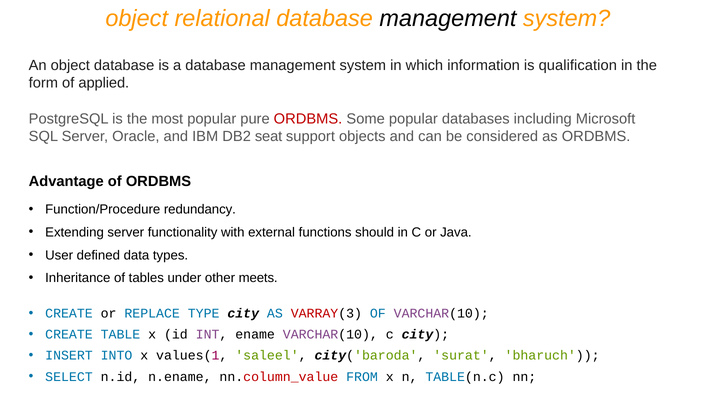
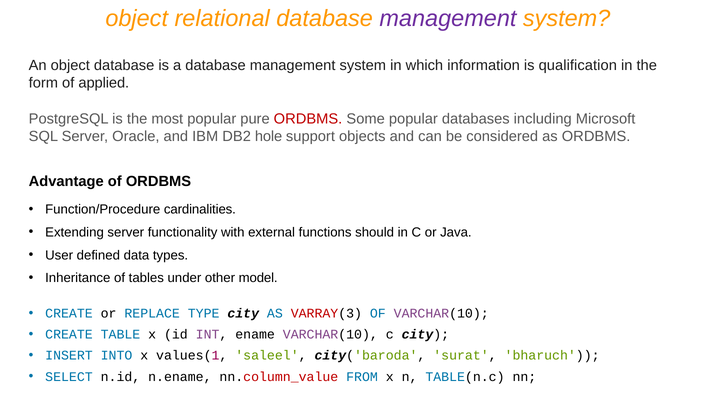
management at (448, 18) colour: black -> purple
seat: seat -> hole
redundancy: redundancy -> cardinalities
meets: meets -> model
